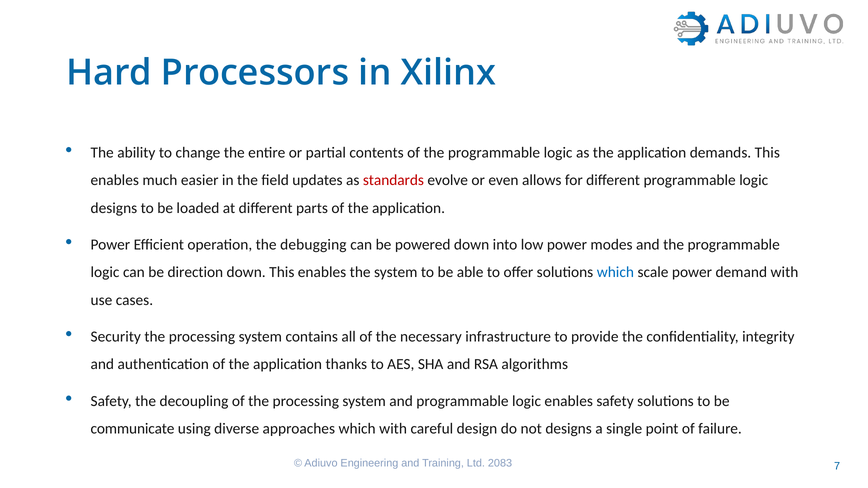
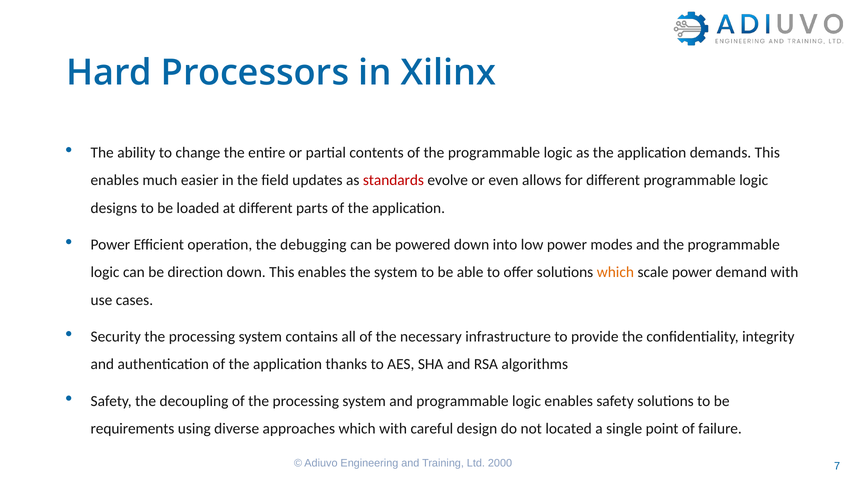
which at (615, 273) colour: blue -> orange
communicate: communicate -> requirements
not designs: designs -> located
2083: 2083 -> 2000
